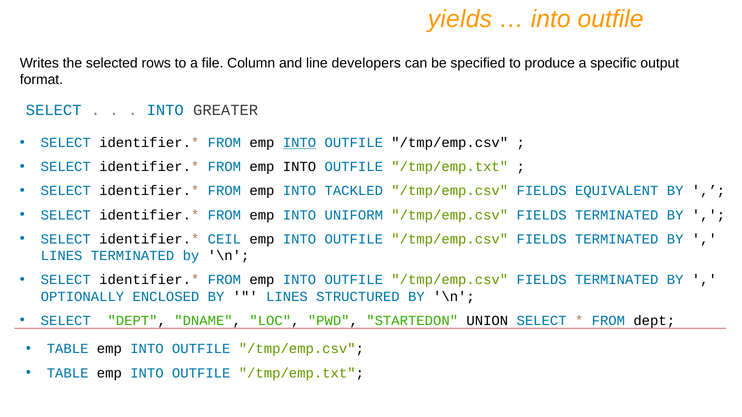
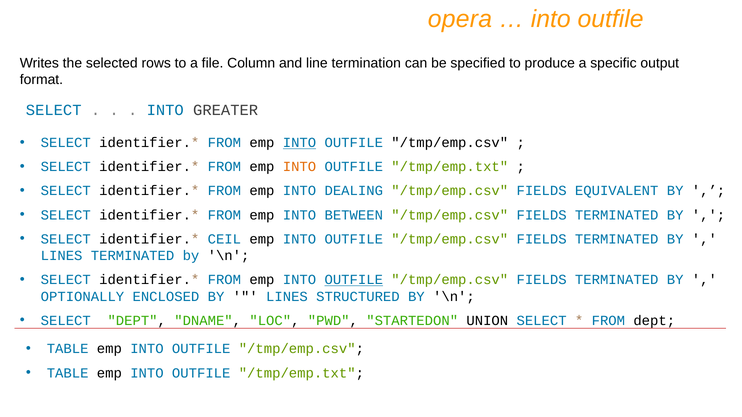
yields: yields -> opera
developers: developers -> termination
INTO at (299, 167) colour: black -> orange
TACKLED: TACKLED -> DEALING
UNIFORM: UNIFORM -> BETWEEN
OUTFILE at (354, 280) underline: none -> present
